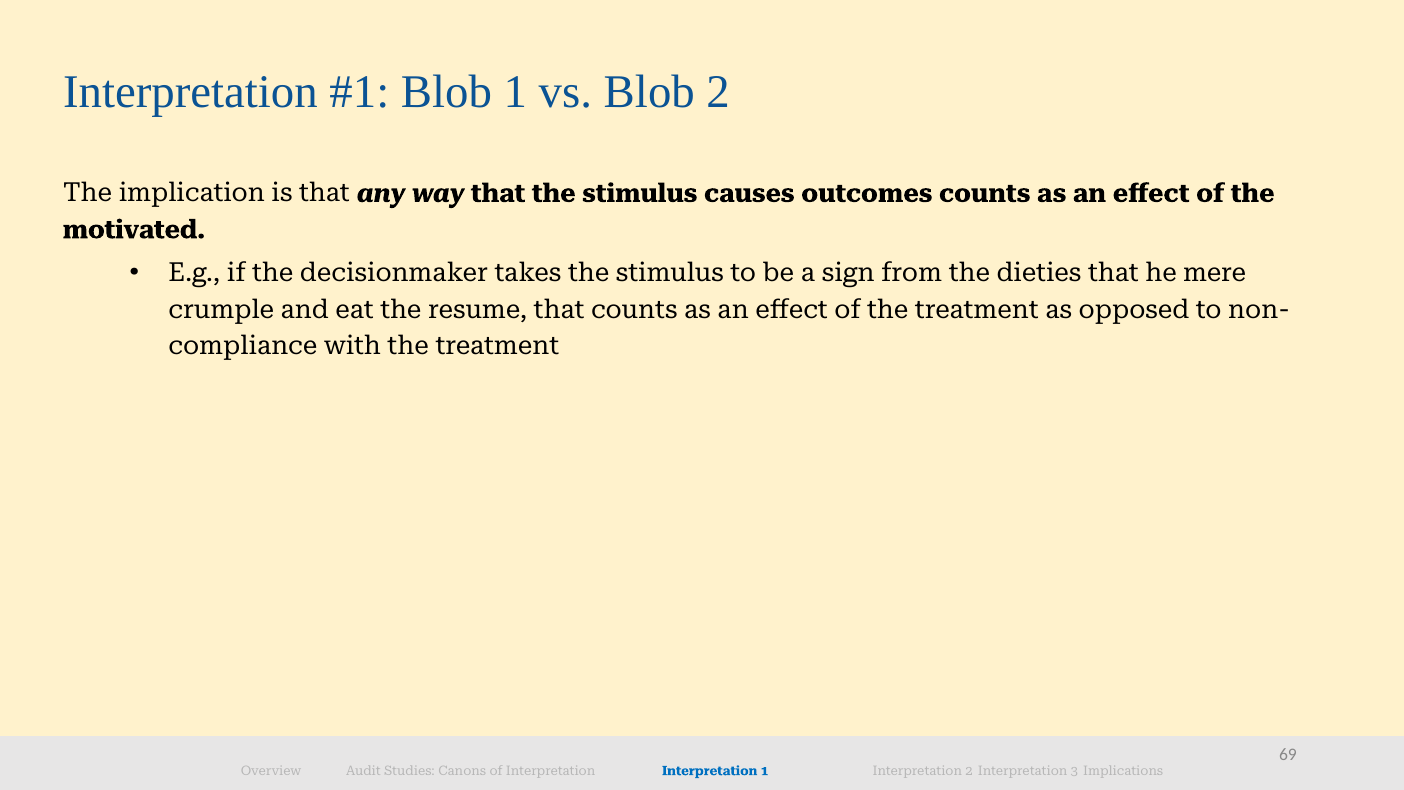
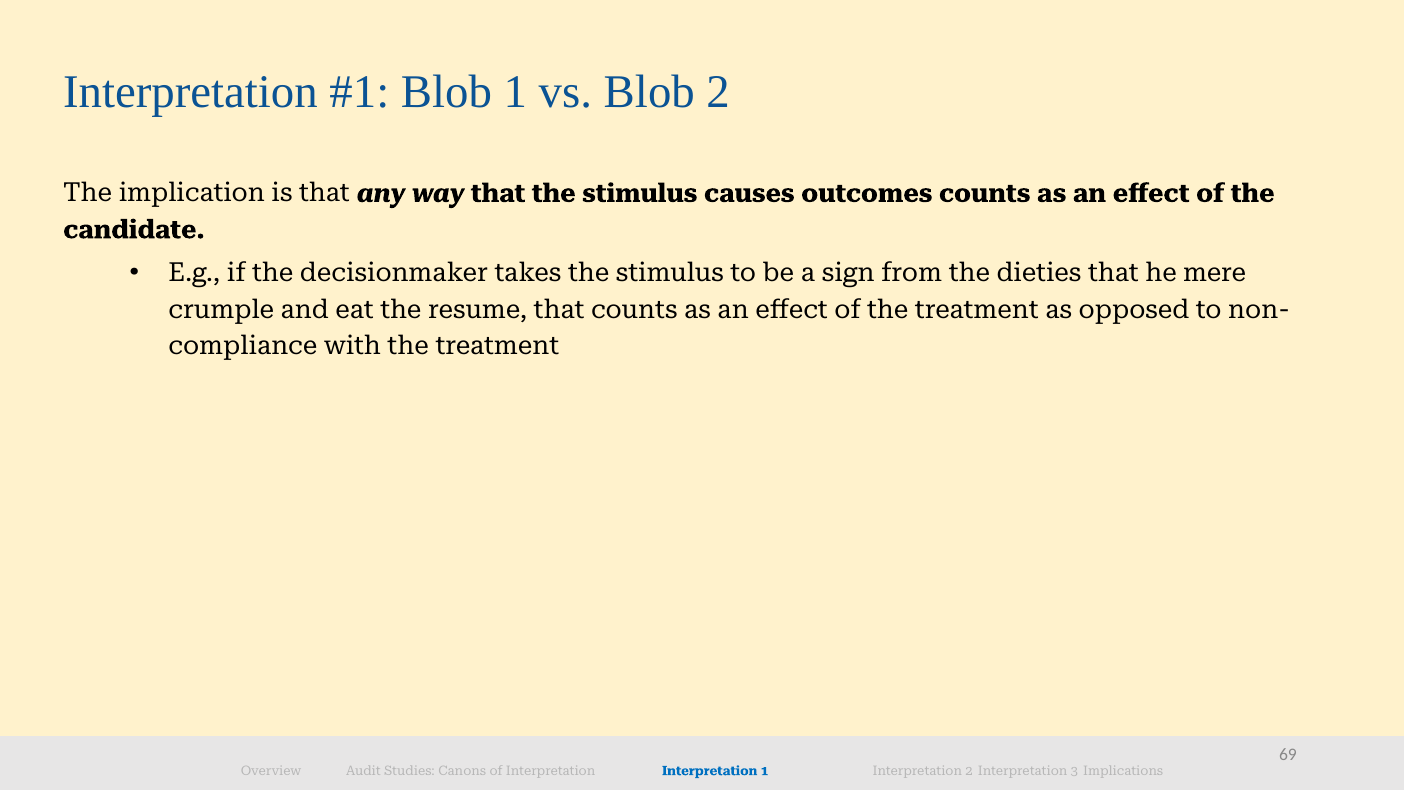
motivated: motivated -> candidate
